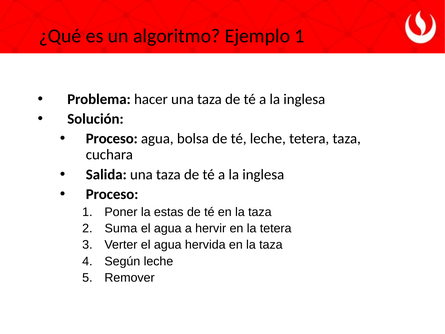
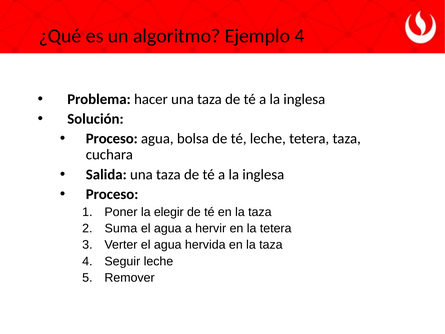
Ejemplo 1: 1 -> 4
estas: estas -> elegir
Según: Según -> Seguir
